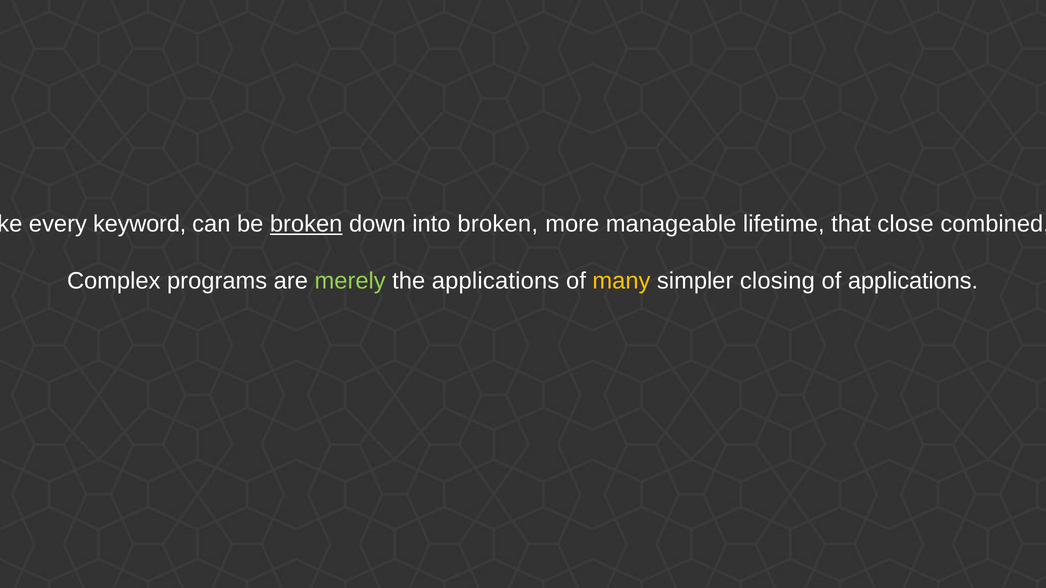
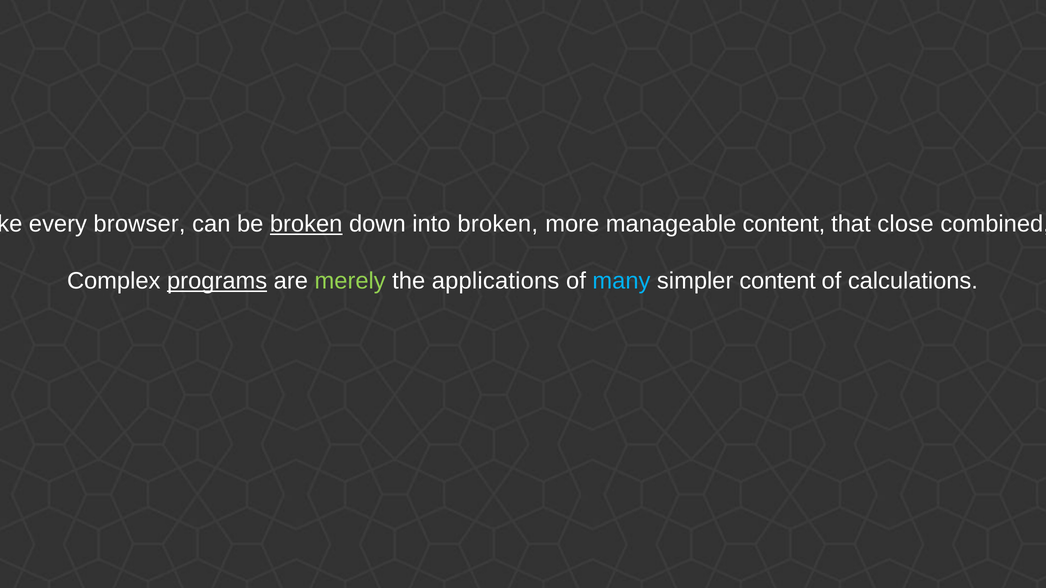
keyword: keyword -> browser
manageable lifetime: lifetime -> content
programs underline: none -> present
many colour: yellow -> light blue
simpler closing: closing -> content
of applications: applications -> calculations
